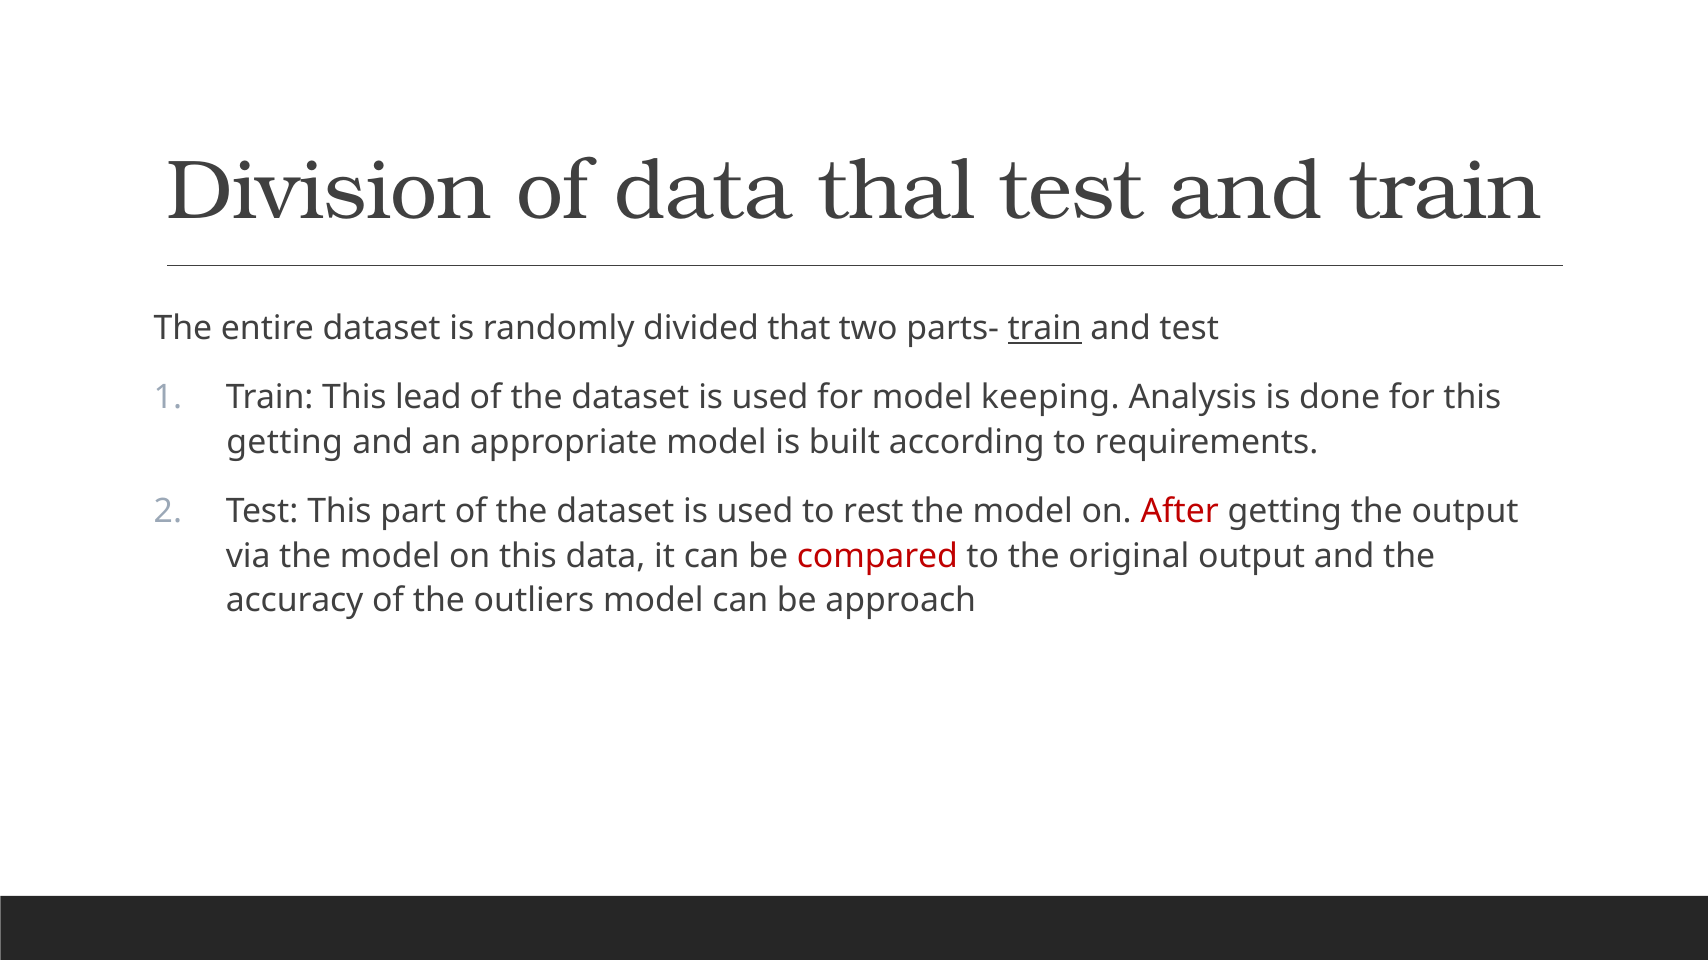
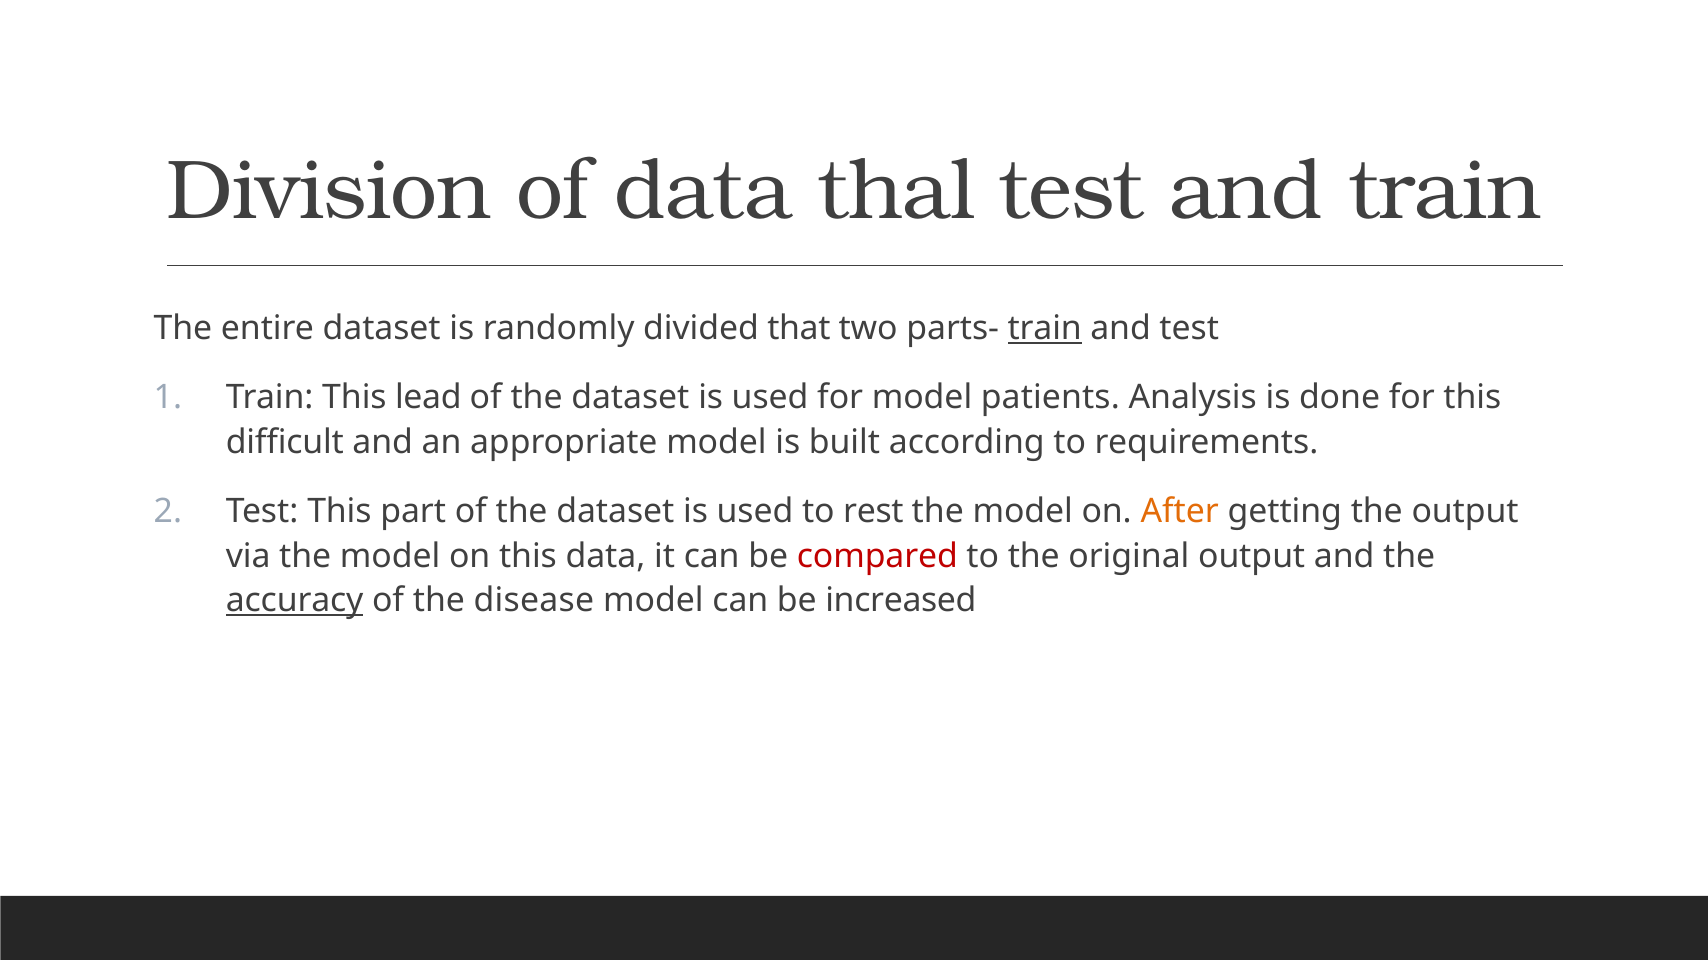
keeping: keeping -> patients
getting at (285, 442): getting -> difficult
After colour: red -> orange
accuracy underline: none -> present
outliers: outliers -> disease
approach: approach -> increased
